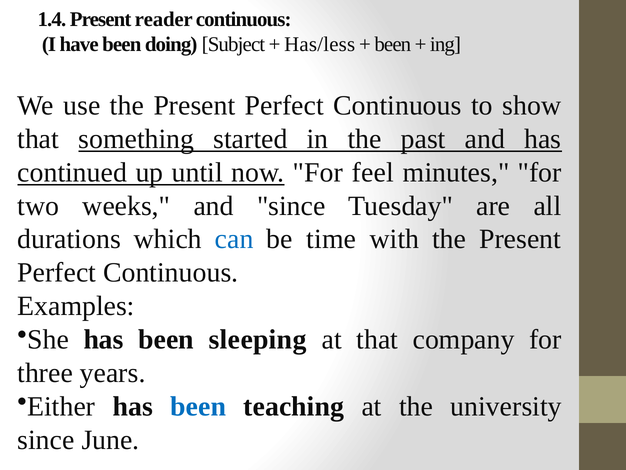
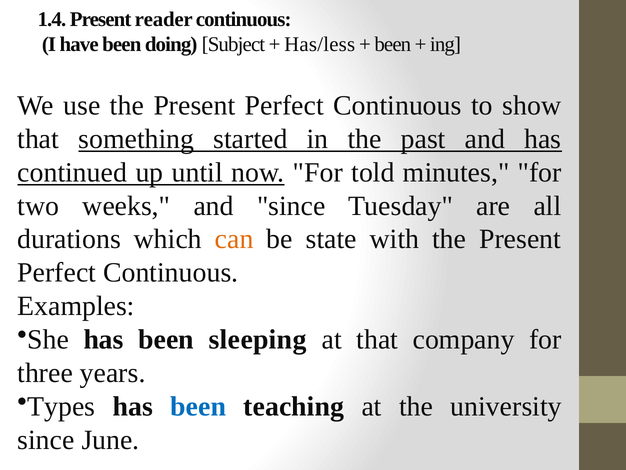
feel: feel -> told
can colour: blue -> orange
time: time -> state
Either: Either -> Types
